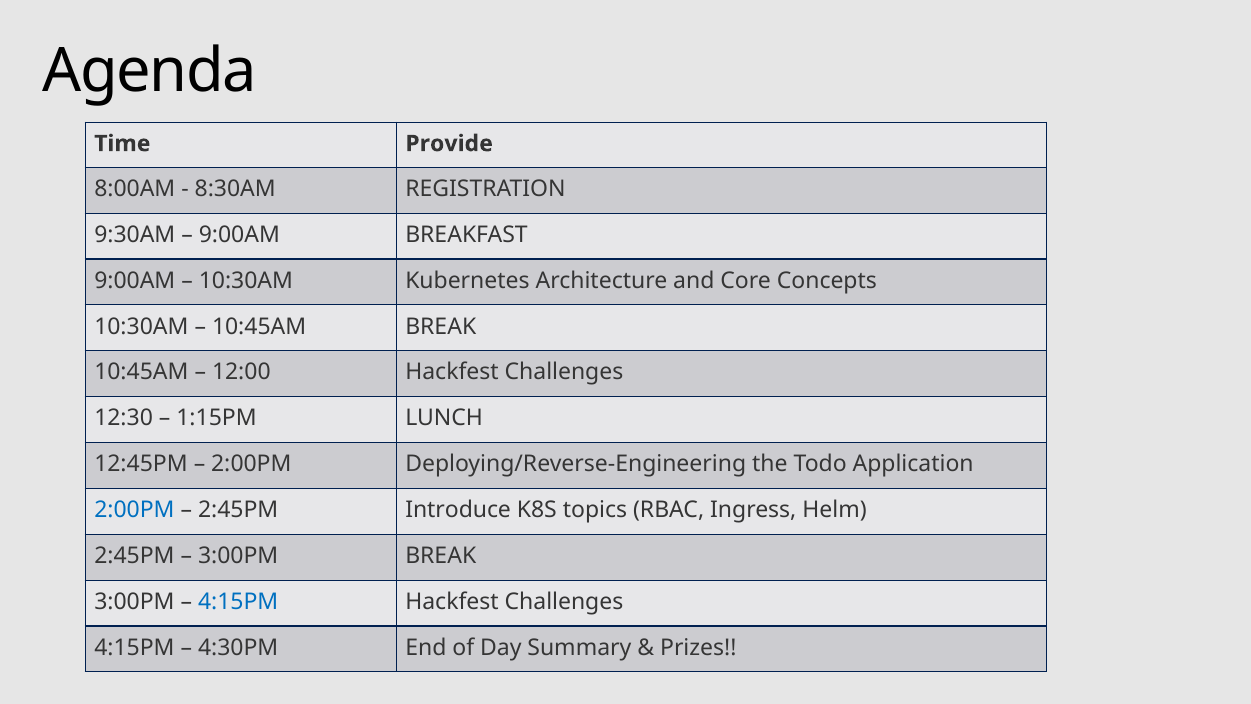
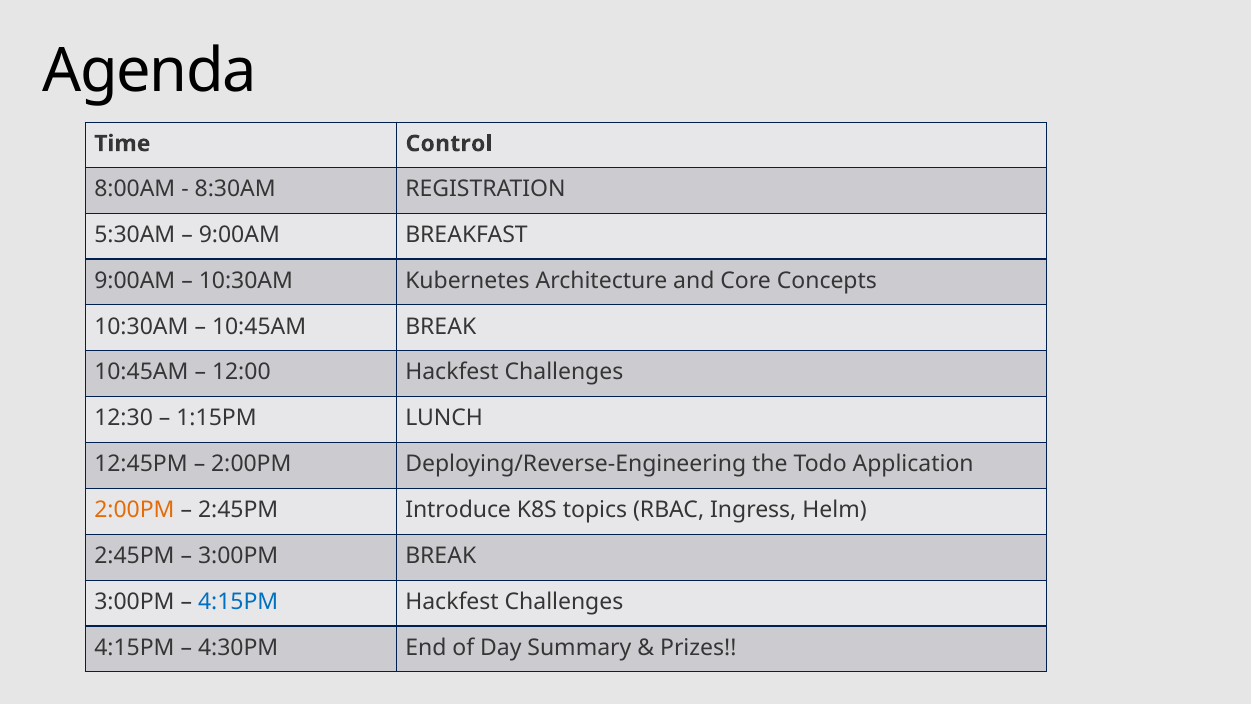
Provide: Provide -> Control
9:30AM: 9:30AM -> 5:30AM
2:00PM at (134, 510) colour: blue -> orange
